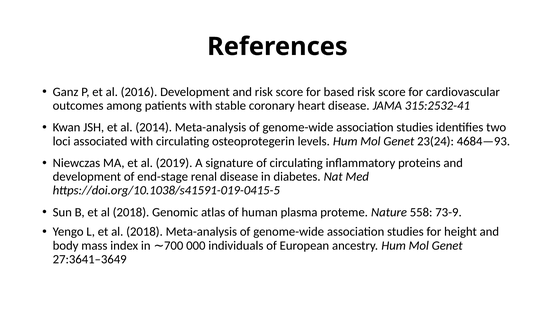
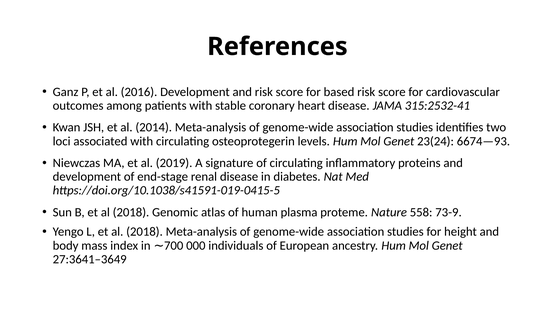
4684—93: 4684—93 -> 6674—93
